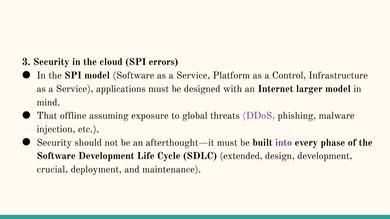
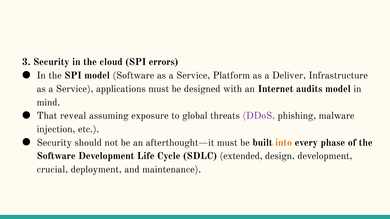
Control: Control -> Deliver
larger: larger -> audits
offline: offline -> reveal
into colour: purple -> orange
